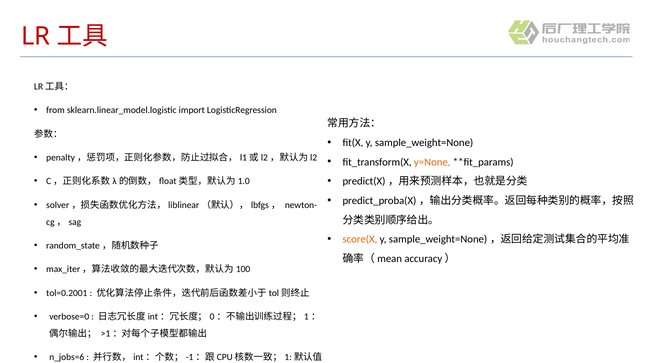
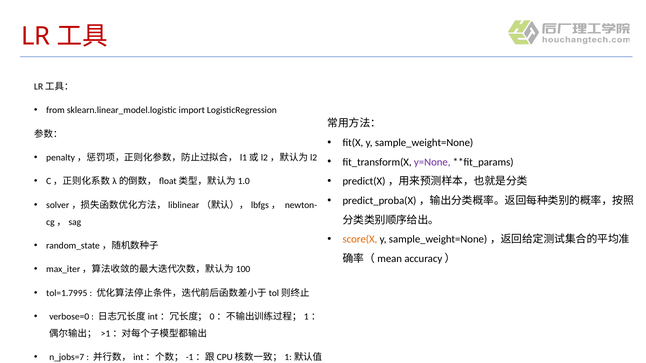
y=None colour: orange -> purple
tol=0.2001: tol=0.2001 -> tol=1.7995
n_jobs=6: n_jobs=6 -> n_jobs=7
